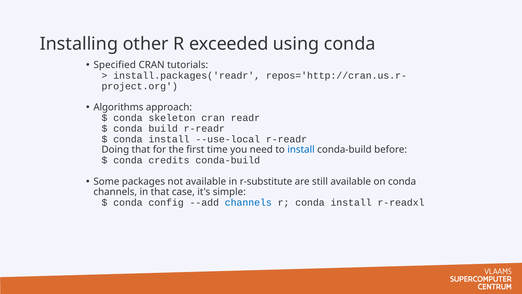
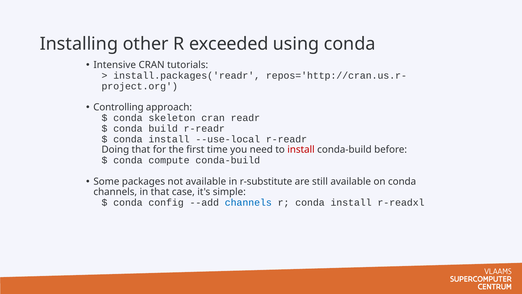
Specified: Specified -> Intensive
Algorithms: Algorithms -> Controlling
install at (301, 150) colour: blue -> red
credits: credits -> compute
